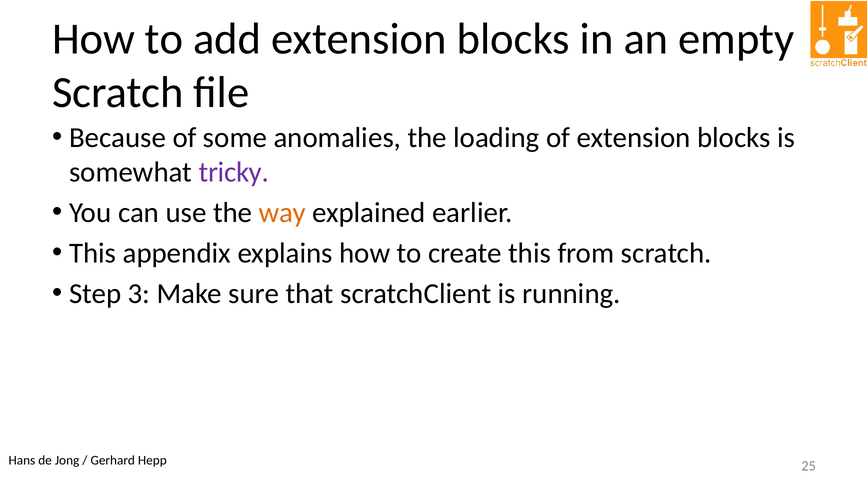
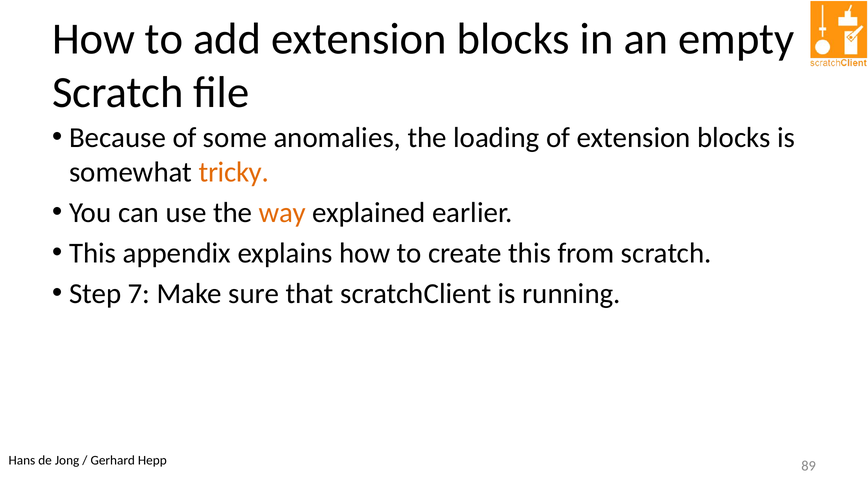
tricky colour: purple -> orange
3: 3 -> 7
25: 25 -> 89
